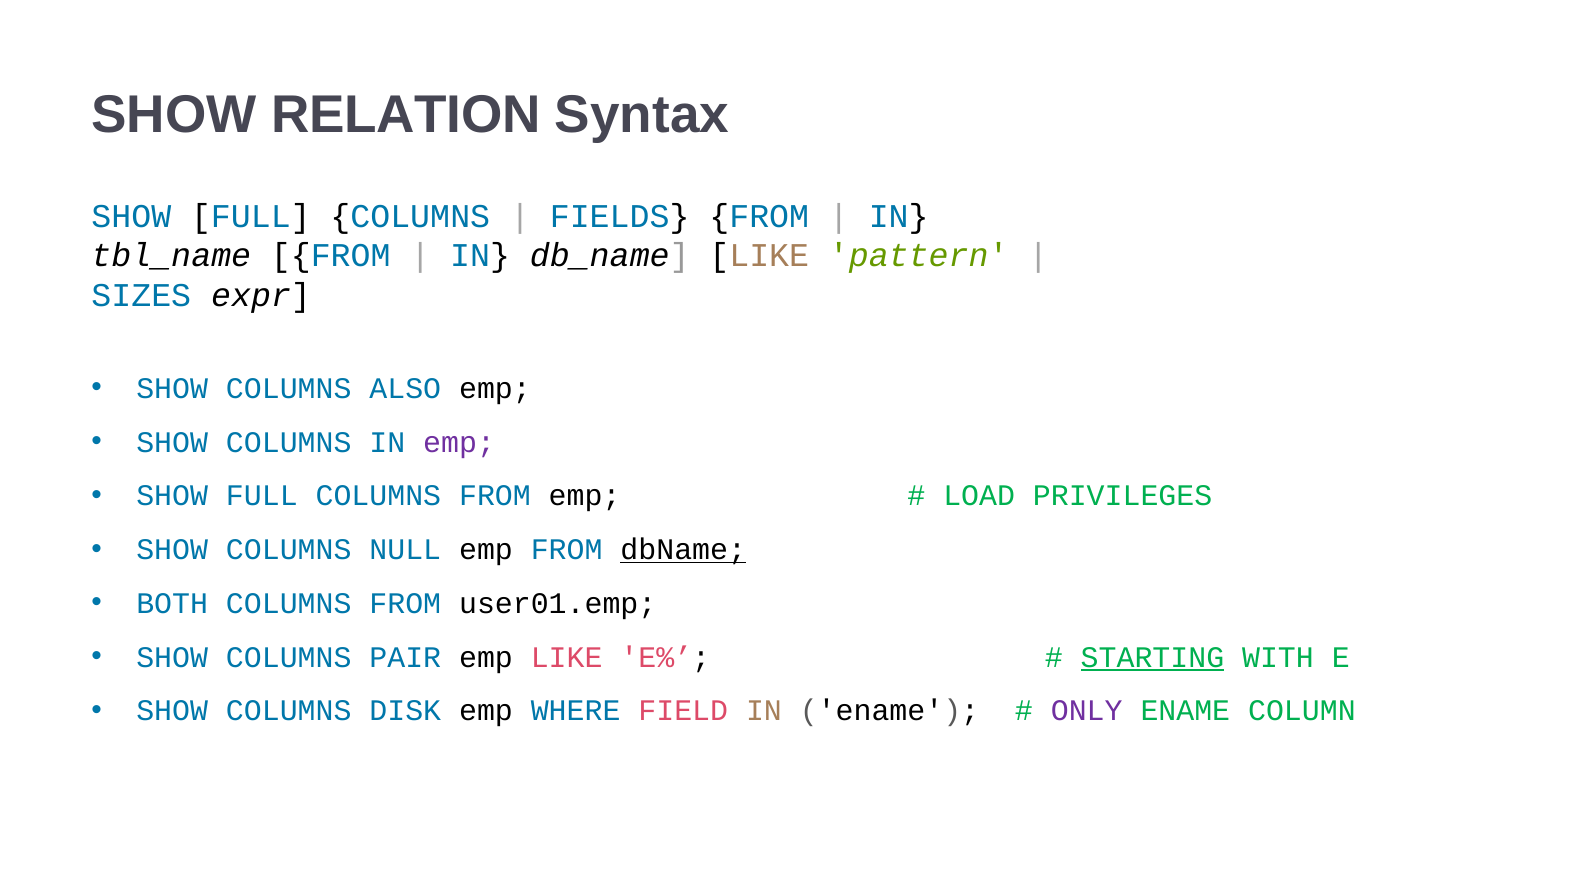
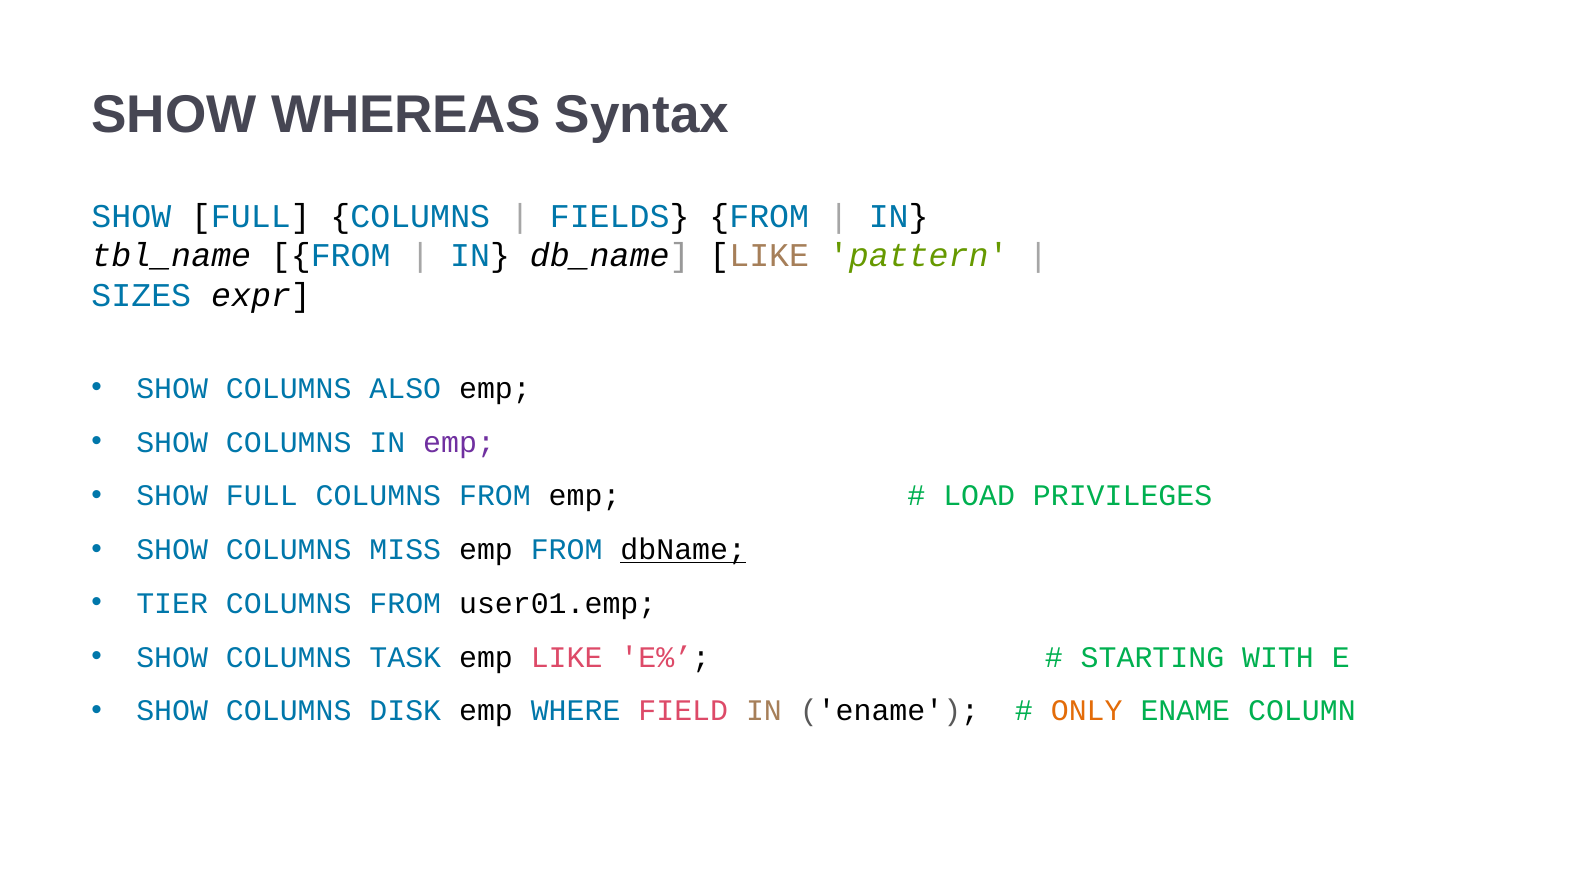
RELATION: RELATION -> WHEREAS
NULL: NULL -> MISS
BOTH: BOTH -> TIER
PAIR: PAIR -> TASK
STARTING underline: present -> none
ONLY colour: purple -> orange
